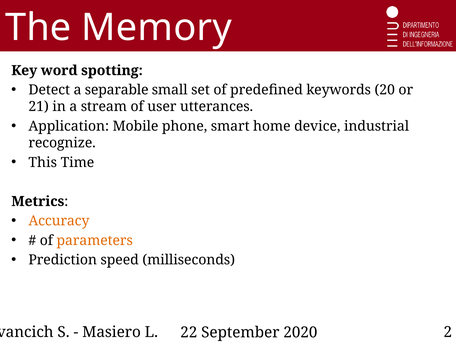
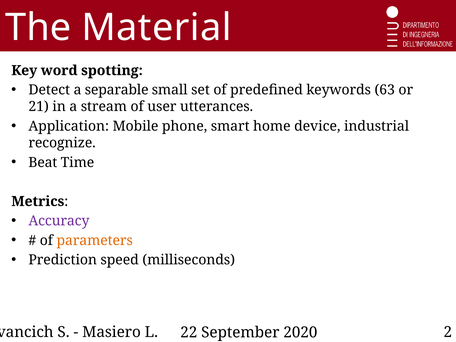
Memory: Memory -> Material
20: 20 -> 63
This: This -> Beat
Accuracy colour: orange -> purple
